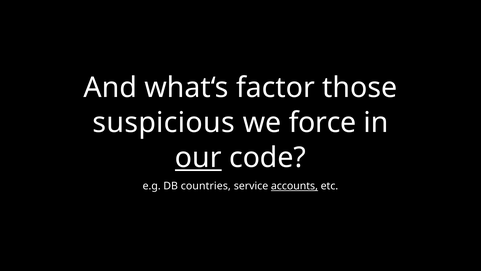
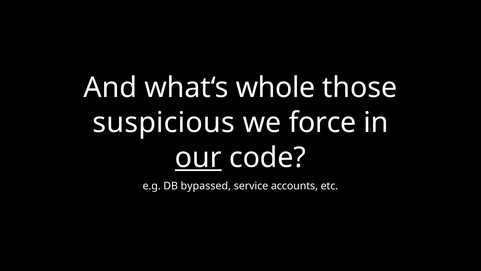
factor: factor -> whole
countries: countries -> bypassed
accounts underline: present -> none
